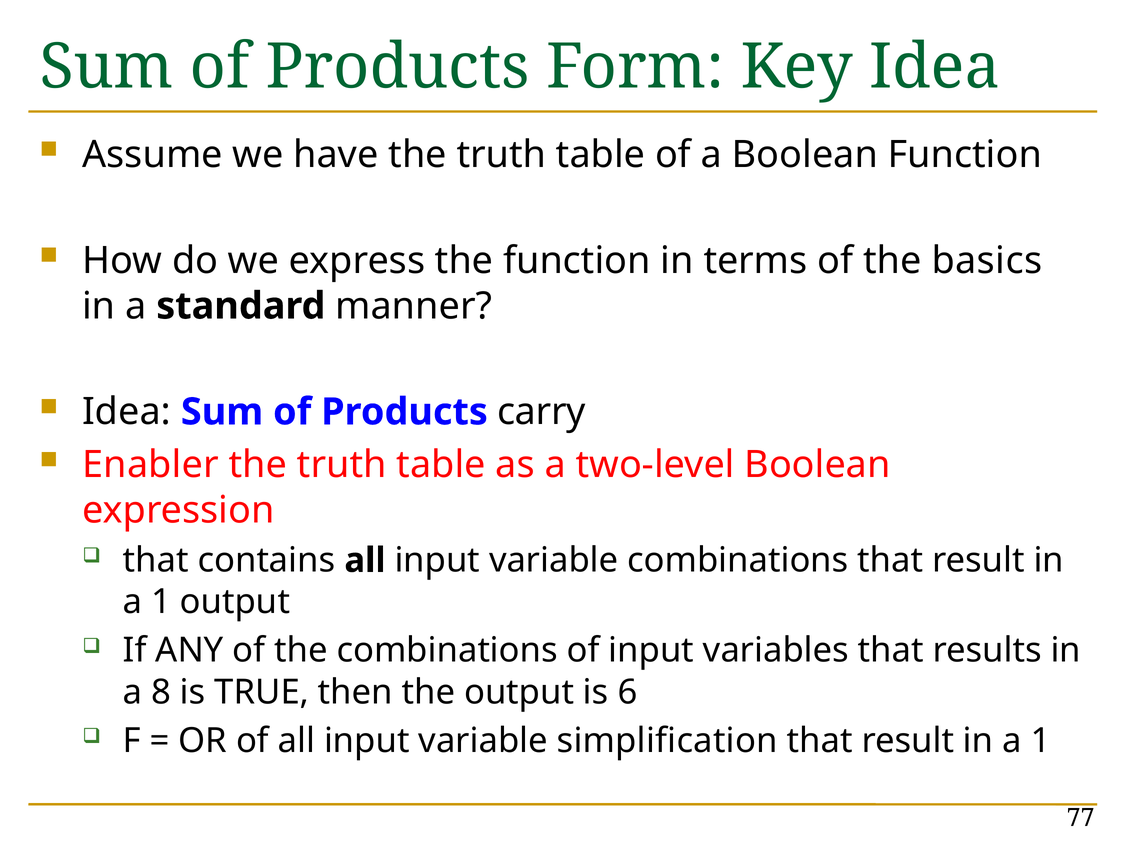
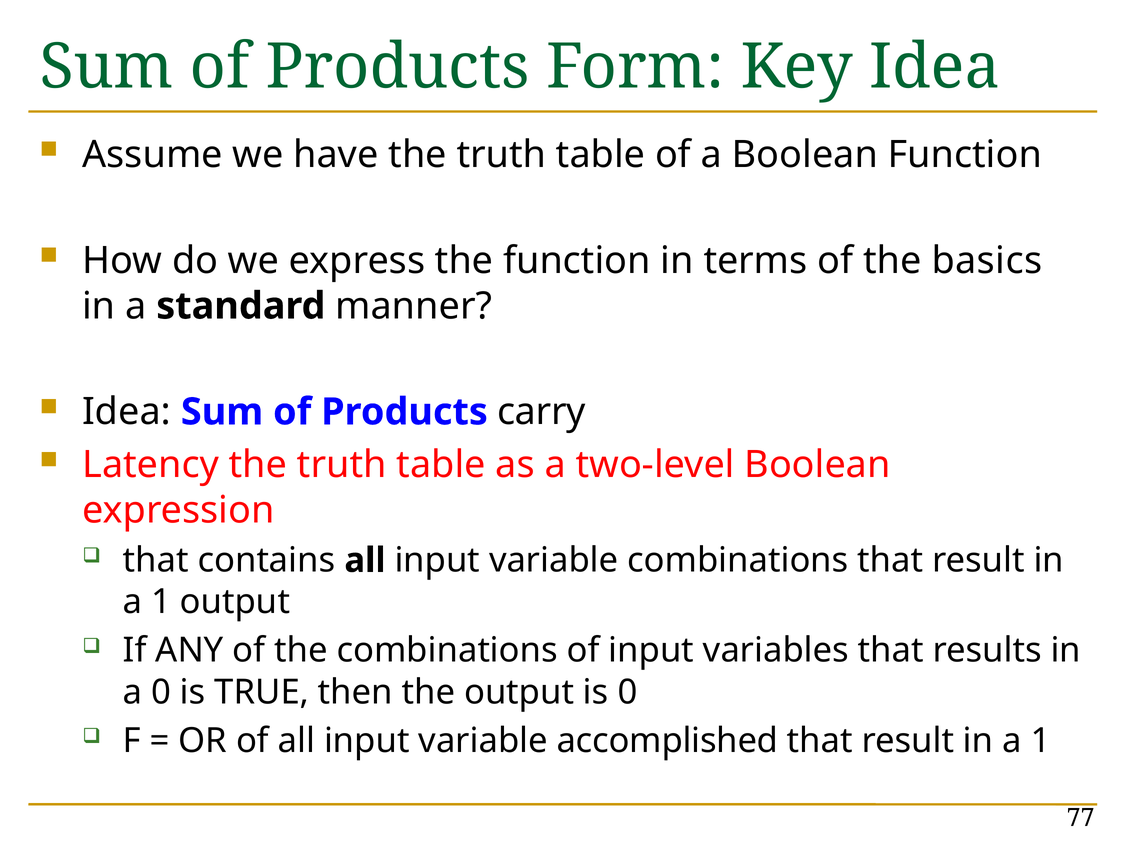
Enabler: Enabler -> Latency
a 8: 8 -> 0
is 6: 6 -> 0
simplification: simplification -> accomplished
